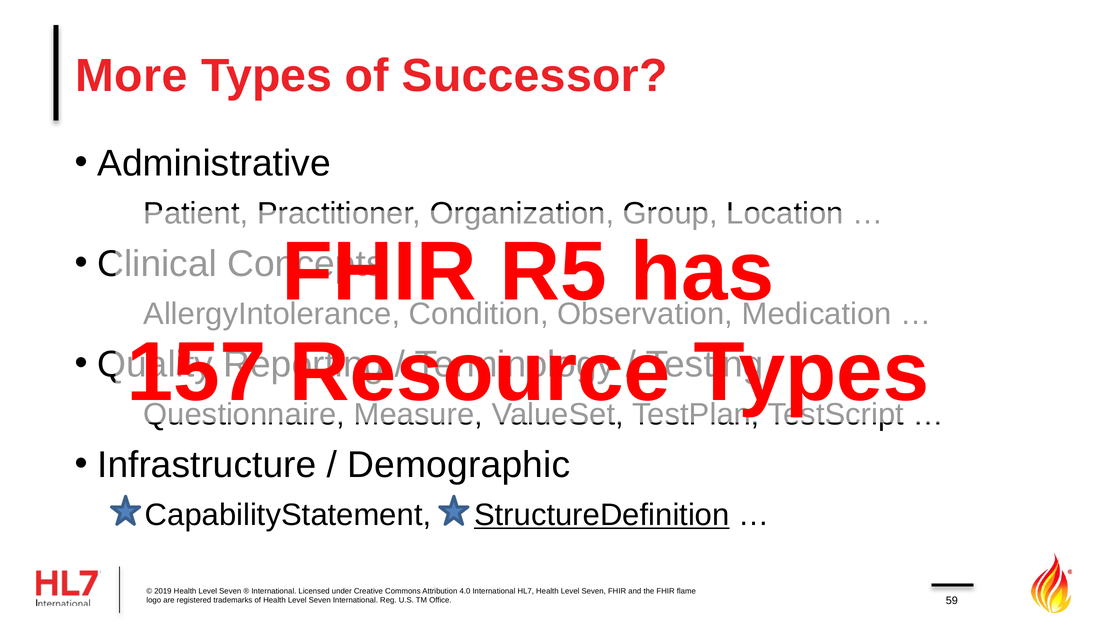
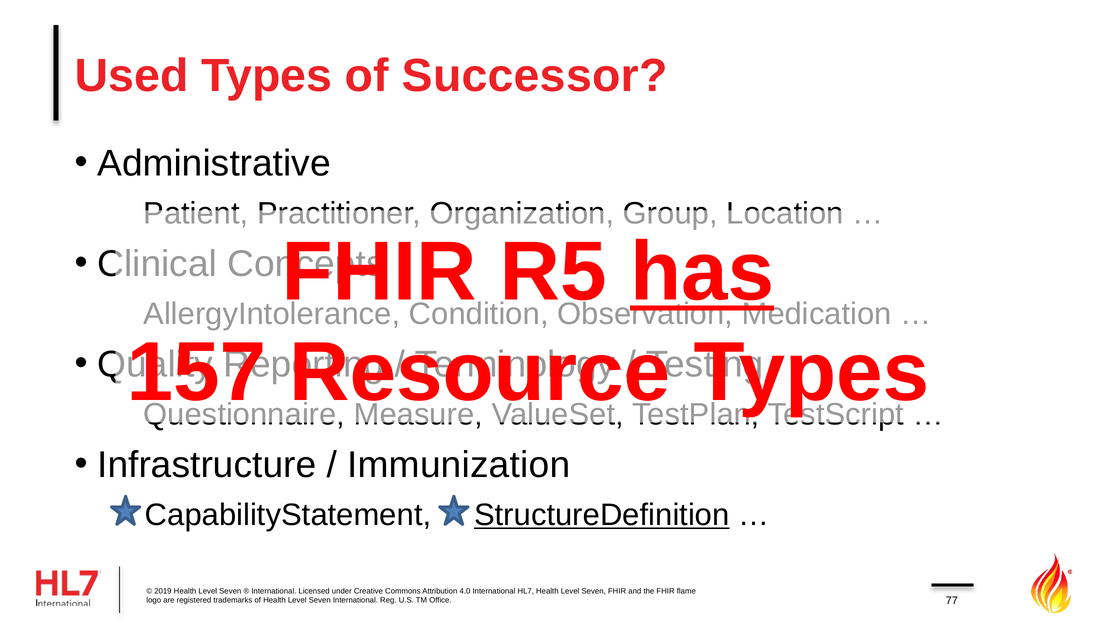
More: More -> Used
has underline: none -> present
Demographic: Demographic -> Immunization
59: 59 -> 77
